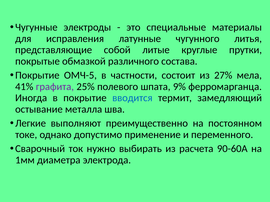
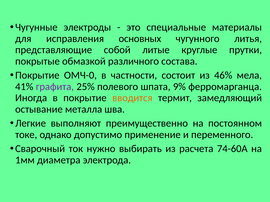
латунные: латунные -> основных
ОМЧ-5: ОМЧ-5 -> ОМЧ-0
27%: 27% -> 46%
вводится colour: blue -> orange
90-60А: 90-60А -> 74-60А
